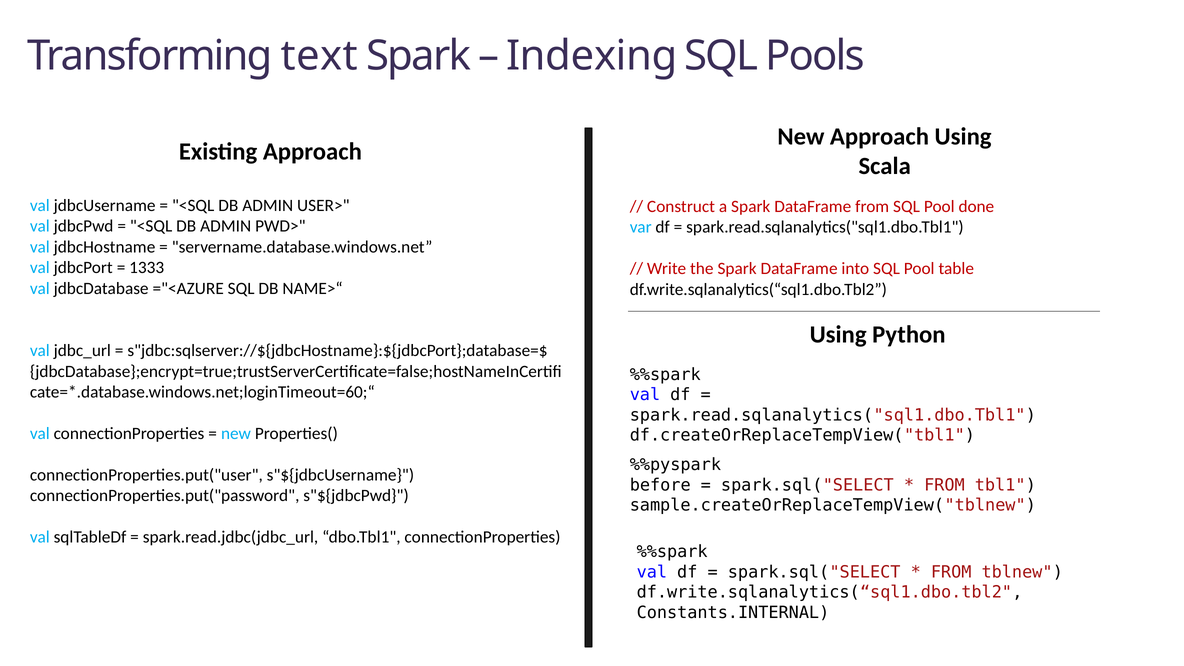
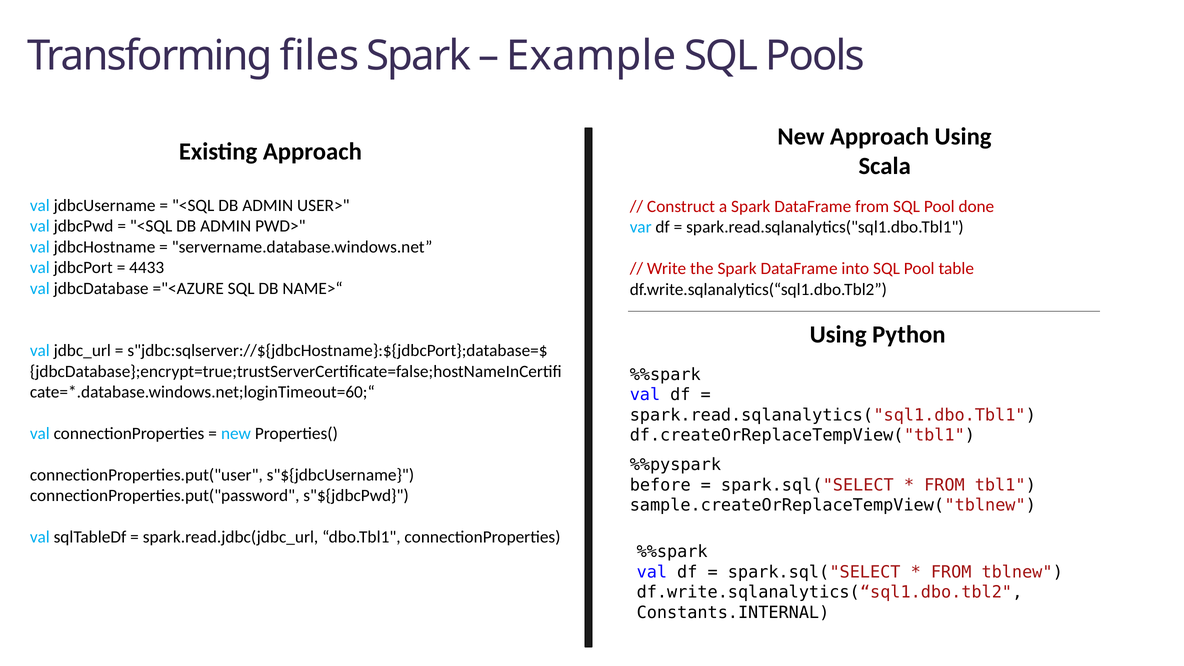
text: text -> files
Indexing: Indexing -> Example
1333: 1333 -> 4433
